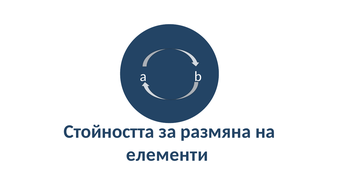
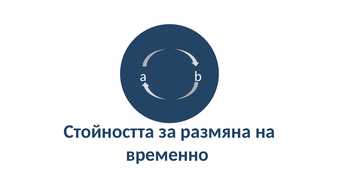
елементи: елементи -> временно
